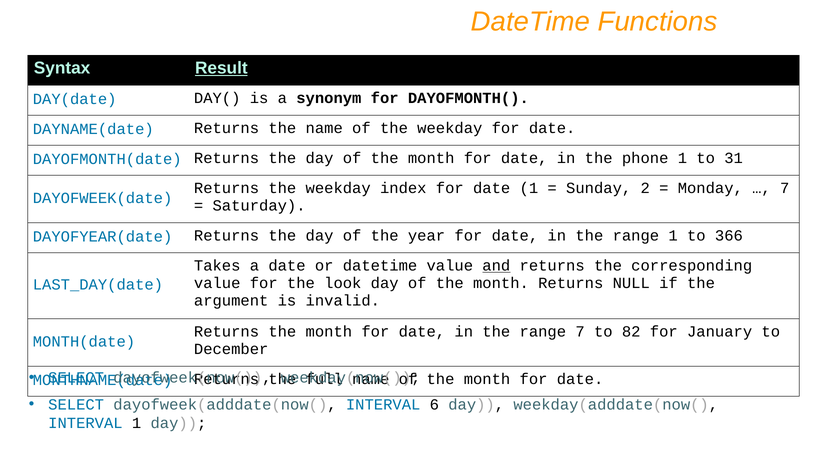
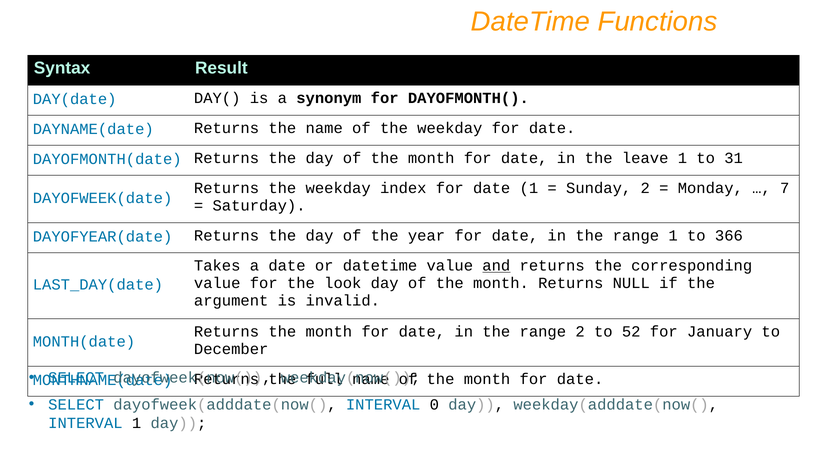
Result underline: present -> none
phone: phone -> leave
range 7: 7 -> 2
82: 82 -> 52
6: 6 -> 0
